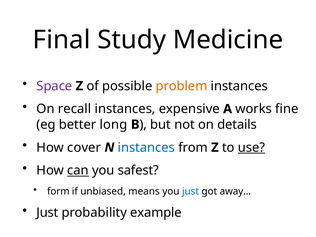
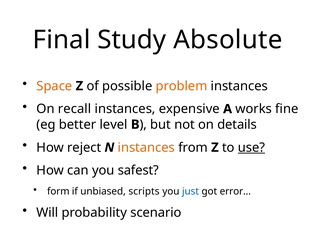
Medicine: Medicine -> Absolute
Space colour: purple -> orange
long: long -> level
cover: cover -> reject
instances at (146, 147) colour: blue -> orange
can underline: present -> none
means: means -> scripts
away…: away… -> error…
Just at (47, 213): Just -> Will
example: example -> scenario
